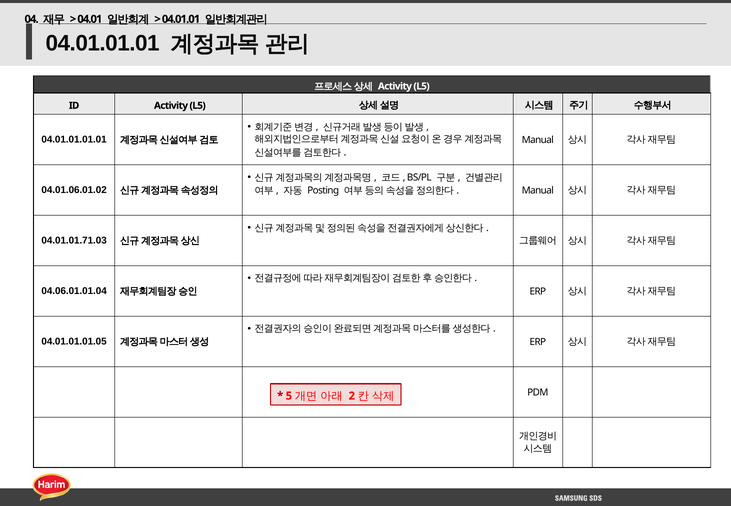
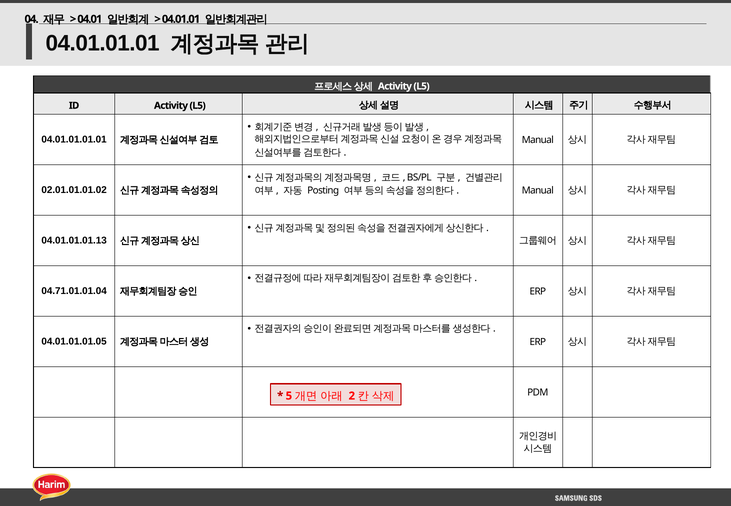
04.01.06.01.02: 04.01.06.01.02 -> 02.01.01.01.02
04.01.01.71.03: 04.01.01.71.03 -> 04.01.01.01.13
04.06.01.01.04: 04.06.01.01.04 -> 04.71.01.01.04
